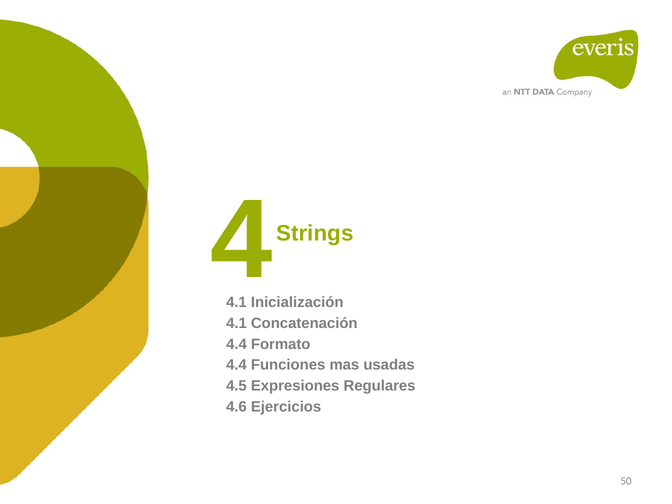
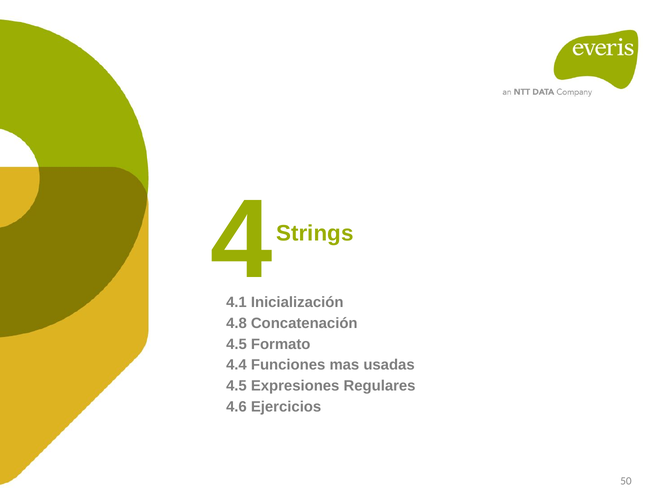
4.1 at (236, 323): 4.1 -> 4.8
4.4 at (236, 344): 4.4 -> 4.5
